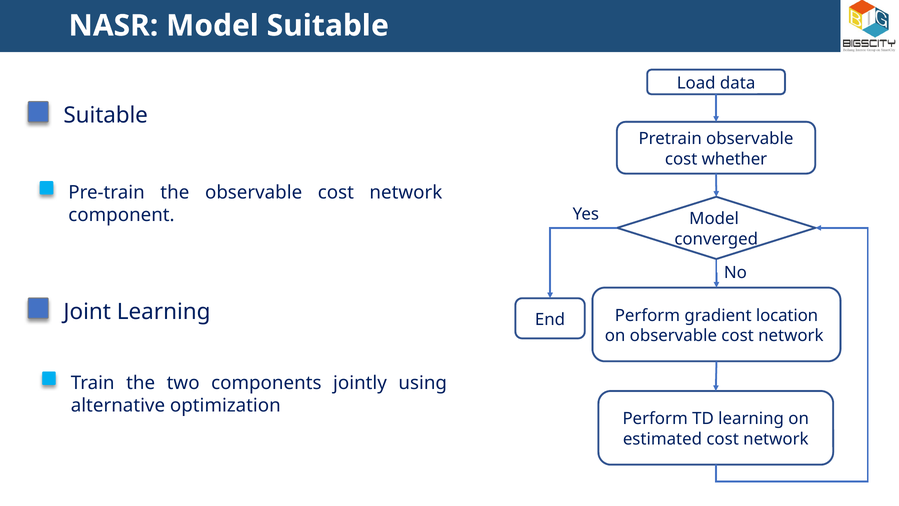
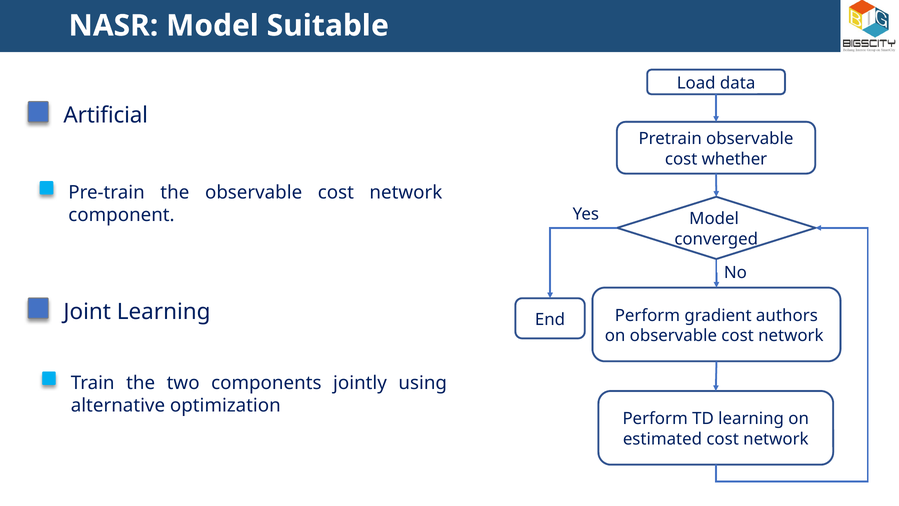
Suitable at (106, 115): Suitable -> Artificial
location: location -> authors
